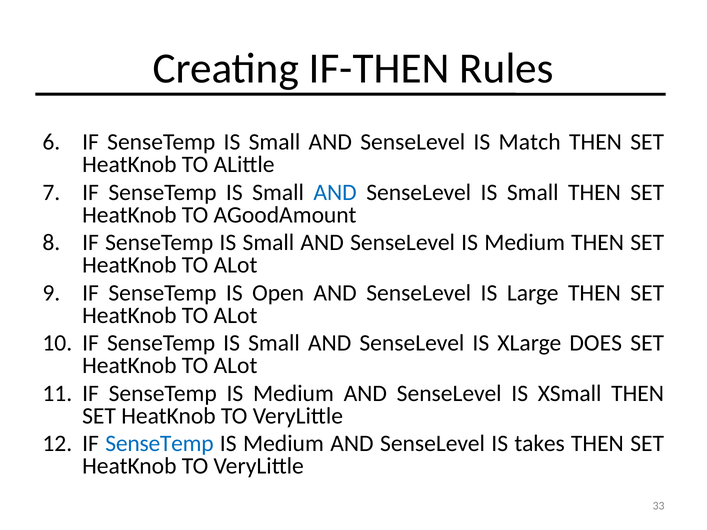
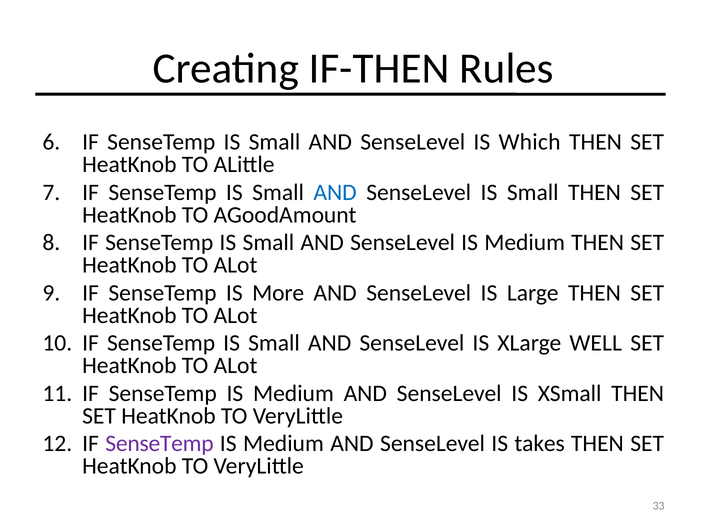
Match: Match -> Which
Open: Open -> More
DOES: DOES -> WELL
SenseTemp at (159, 444) colour: blue -> purple
